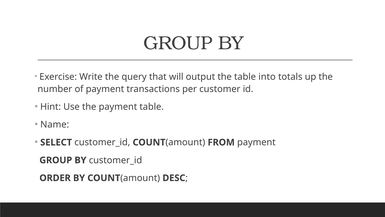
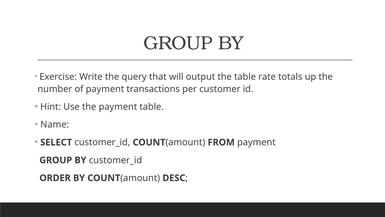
into: into -> rate
